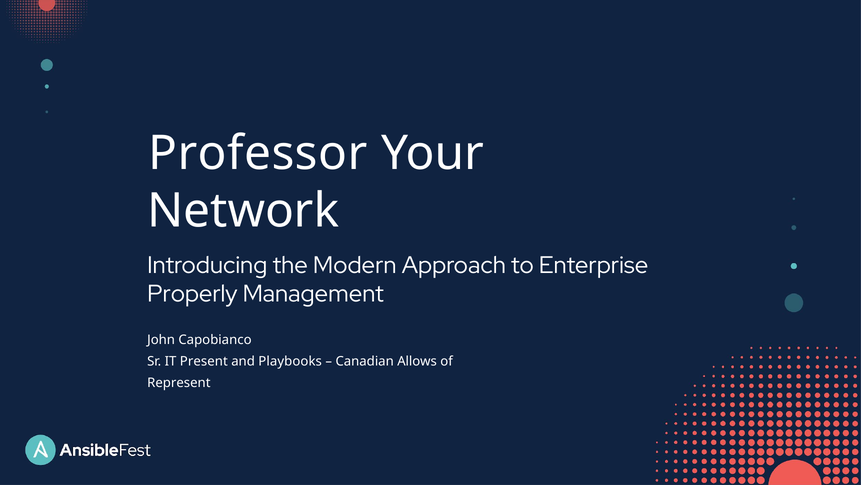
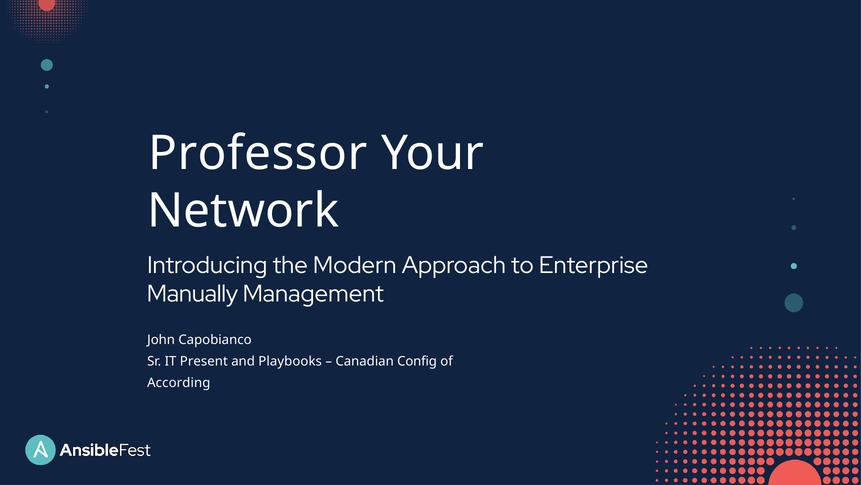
Properly: Properly -> Manually
Allows: Allows -> Config
Represent: Represent -> According
